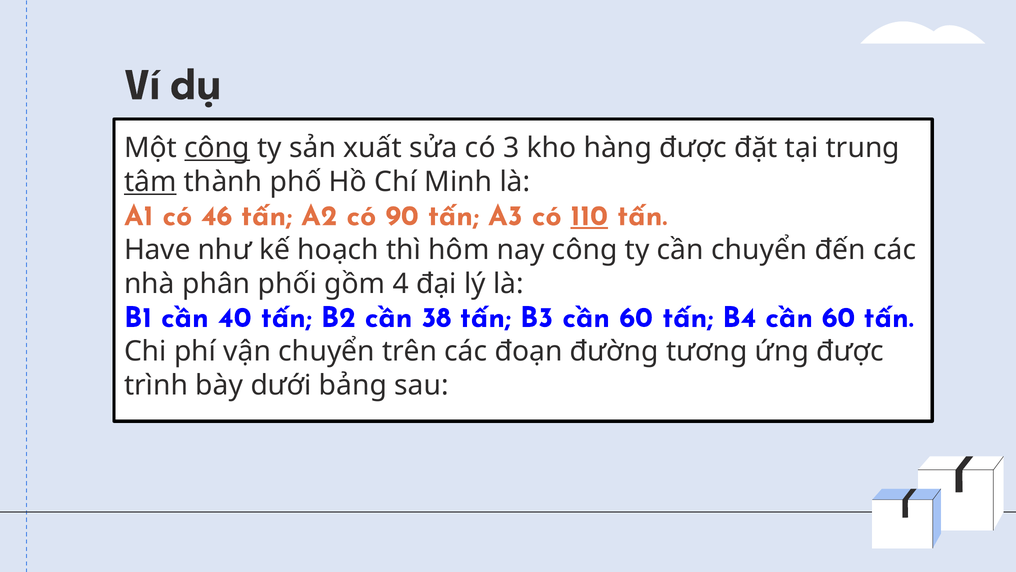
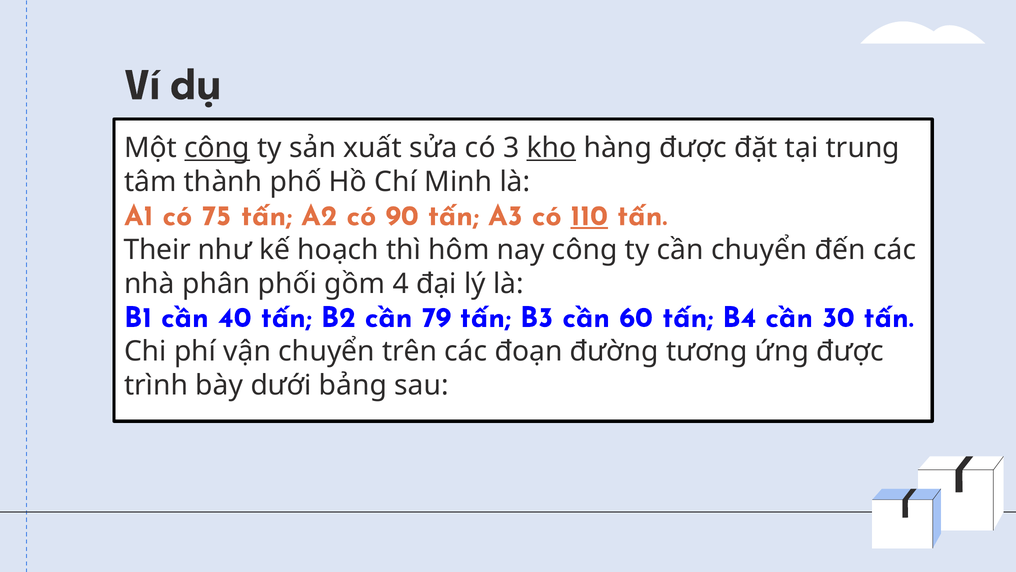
kho underline: none -> present
tâm underline: present -> none
46: 46 -> 75
Have: Have -> Their
38: 38 -> 79
B4 cần 60: 60 -> 30
